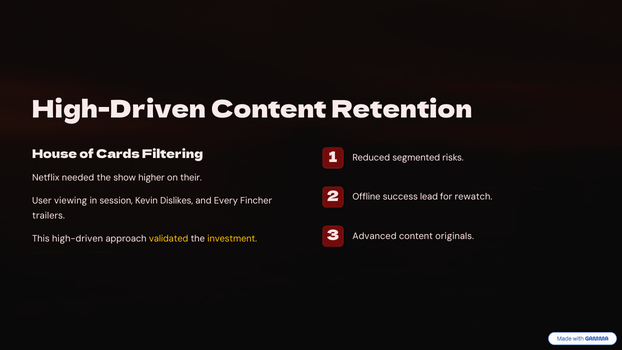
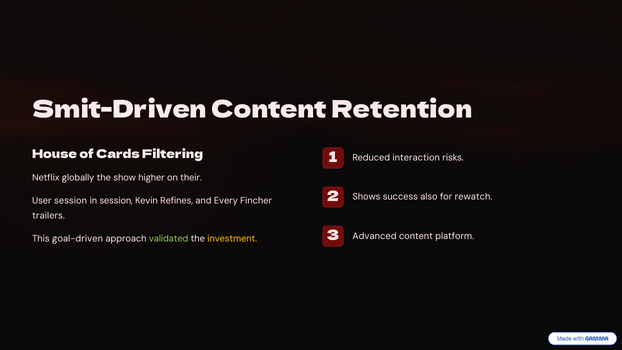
High-Driven at (119, 110): High-Driven -> Smit-Driven
segmented: segmented -> interaction
needed: needed -> globally
Offline: Offline -> Shows
lead: lead -> also
User viewing: viewing -> session
Dislikes: Dislikes -> Refines
originals: originals -> platform
This high-driven: high-driven -> goal-driven
validated colour: yellow -> light green
